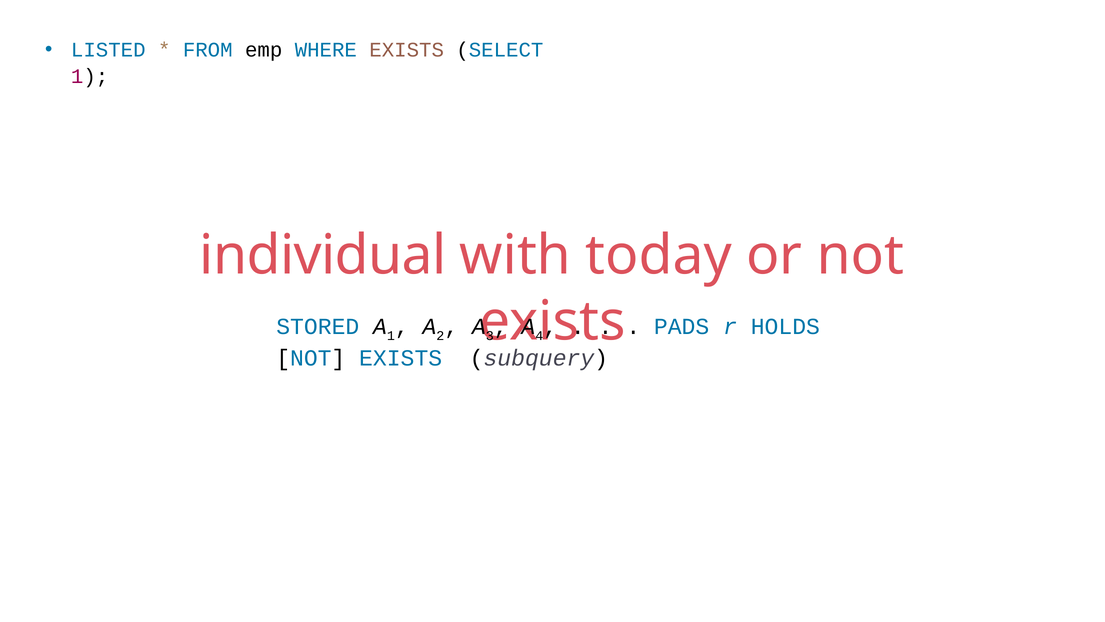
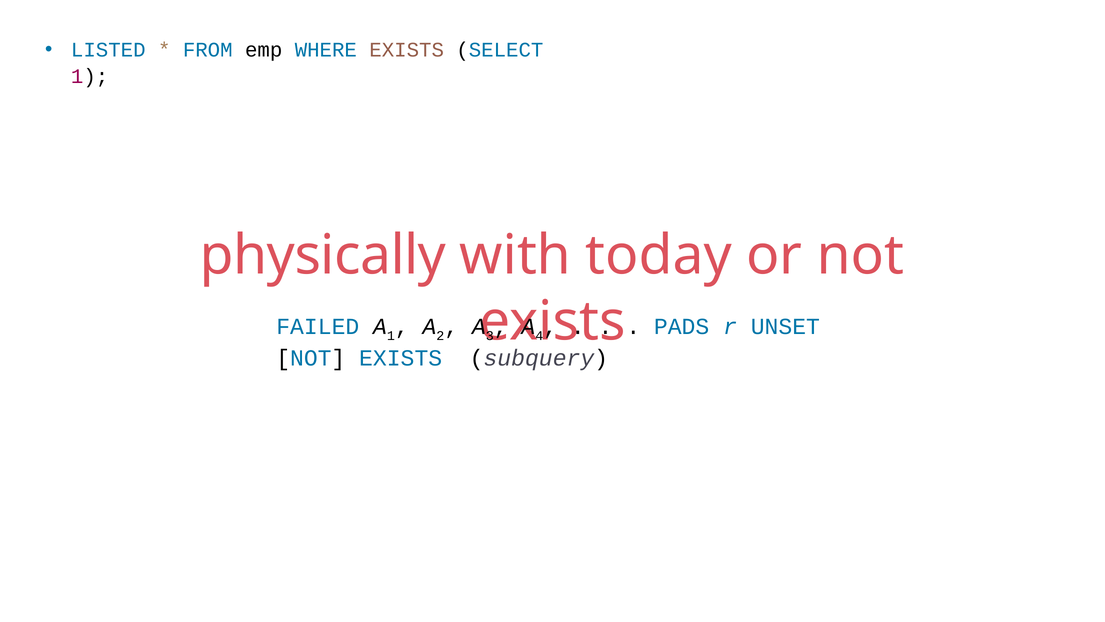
individual: individual -> physically
STORED: STORED -> FAILED
HOLDS: HOLDS -> UNSET
